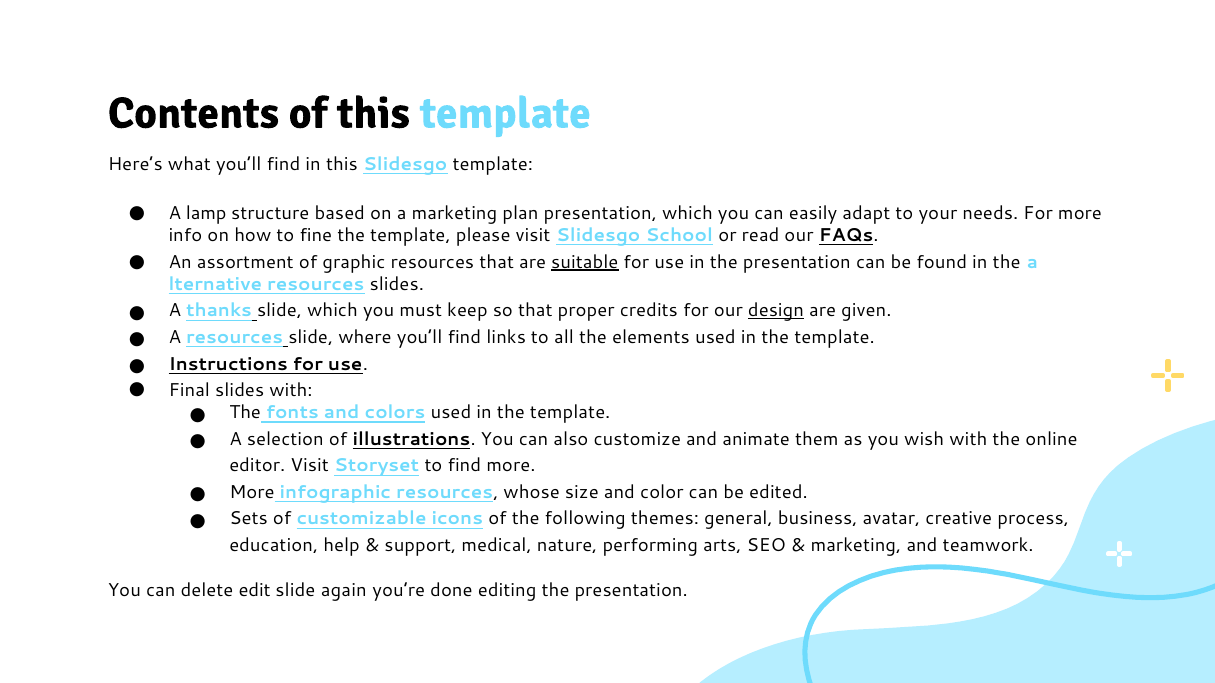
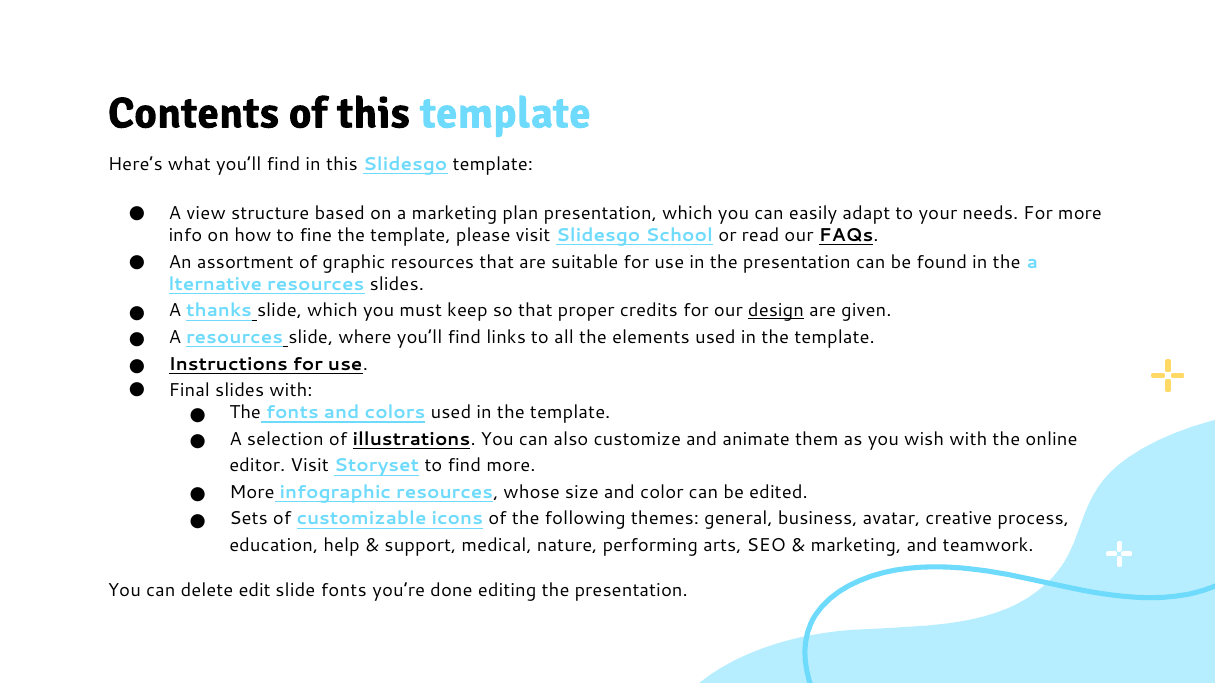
lamp: lamp -> view
suitable underline: present -> none
slide again: again -> fonts
